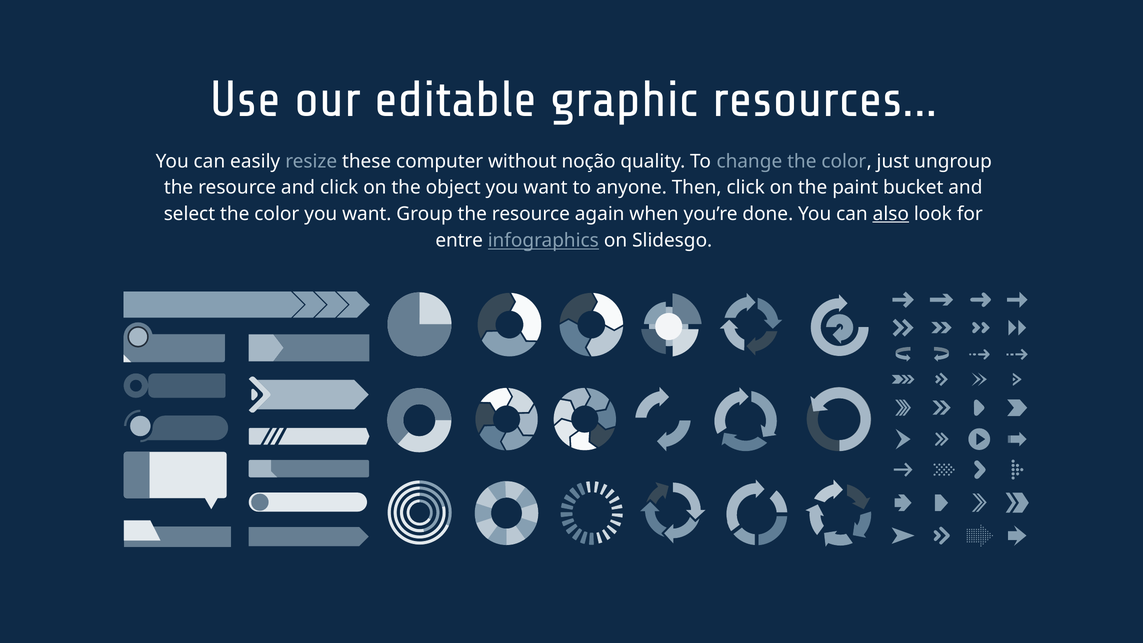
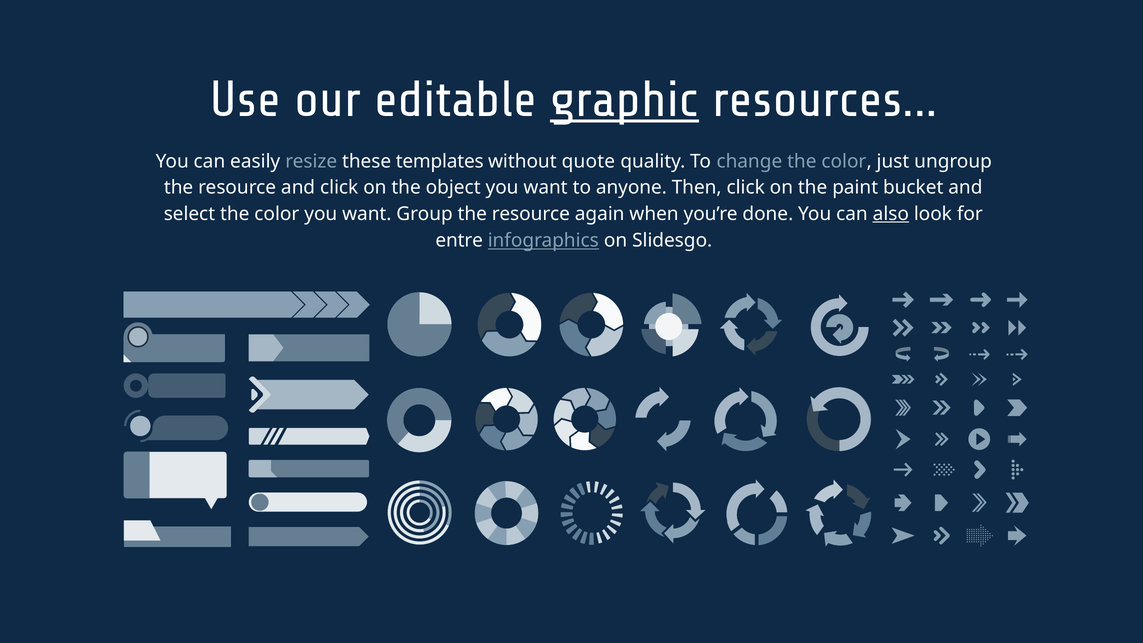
graphic underline: none -> present
computer: computer -> templates
noção: noção -> quote
